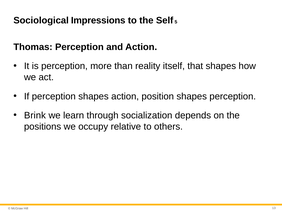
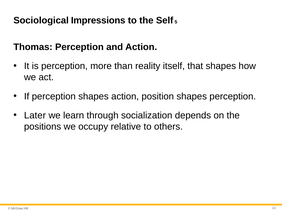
Brink: Brink -> Later
